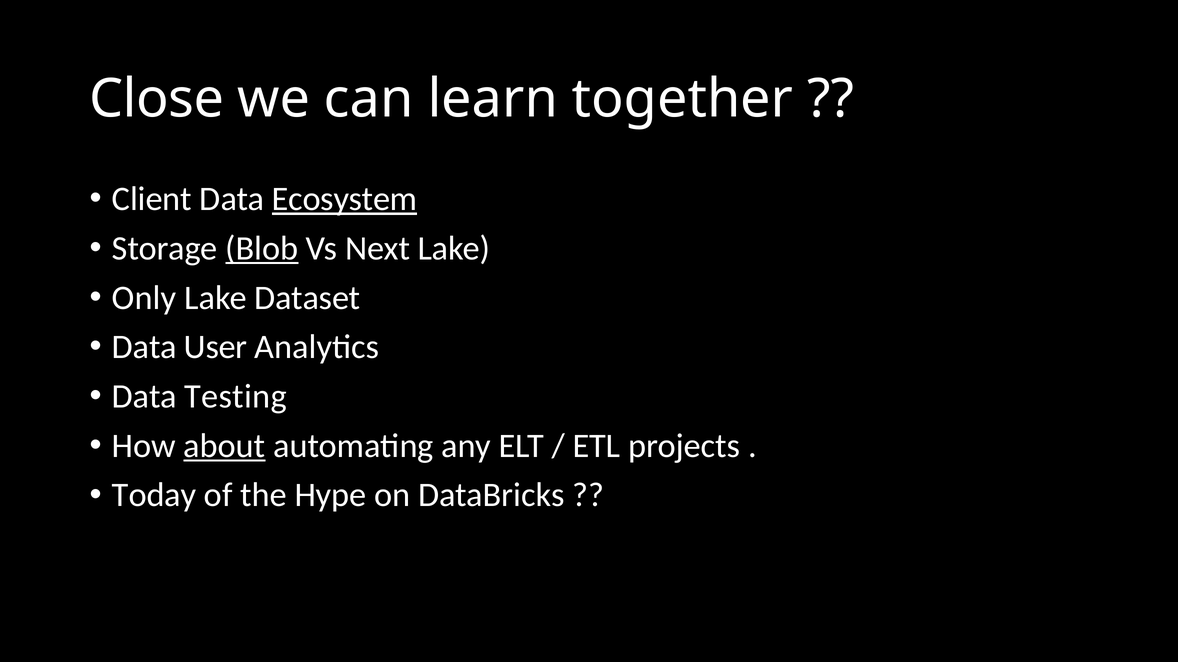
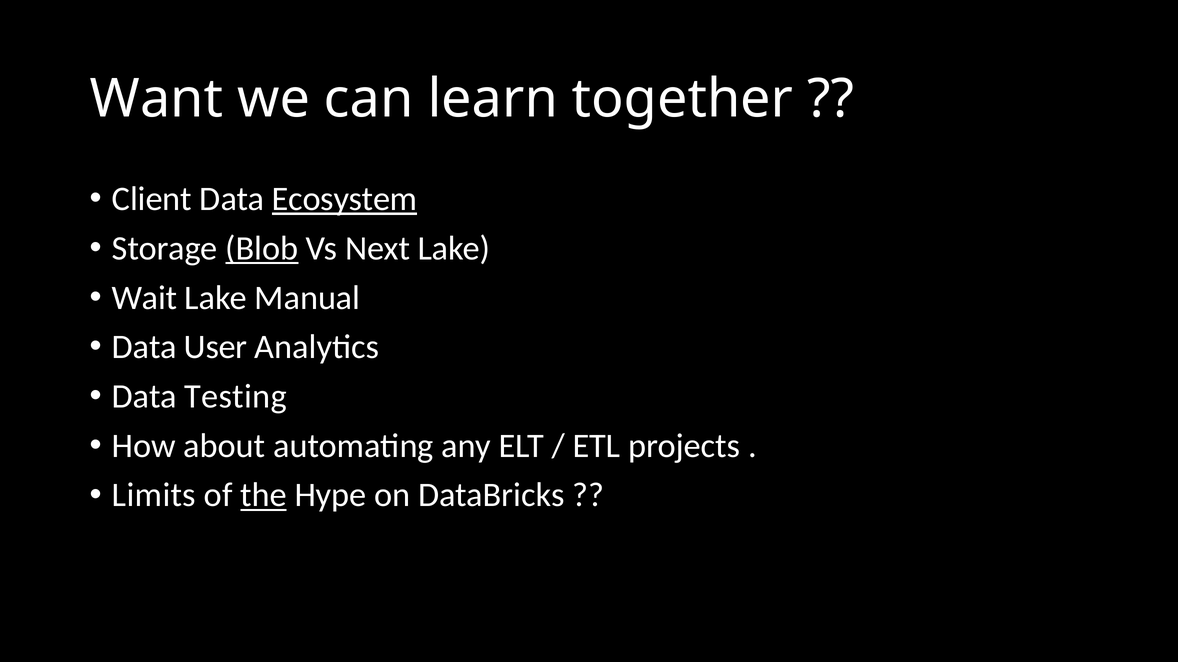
Close: Close -> Want
Only: Only -> Wait
Dataset: Dataset -> Manual
about underline: present -> none
Today: Today -> Limits
the underline: none -> present
